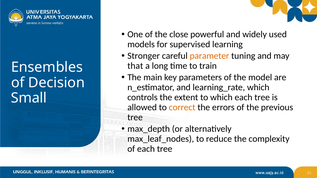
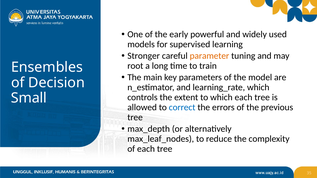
close: close -> early
that: that -> root
correct colour: orange -> blue
